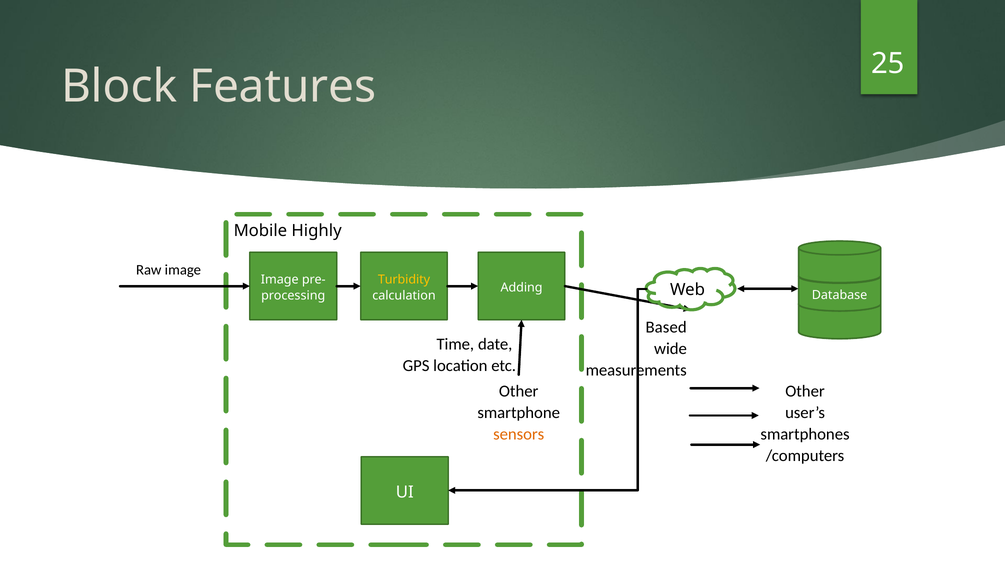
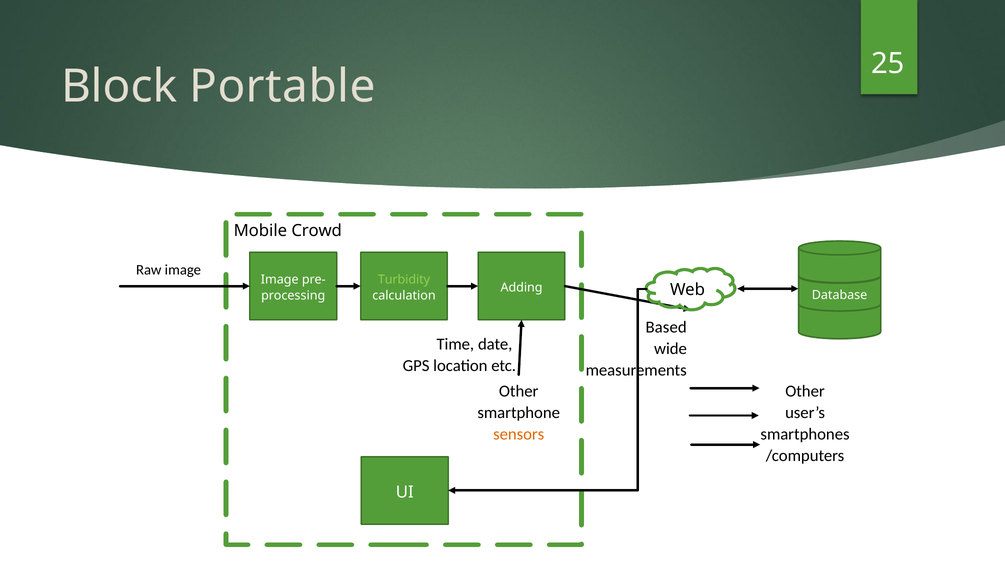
Features: Features -> Portable
Highly: Highly -> Crowd
Turbidity colour: yellow -> light green
